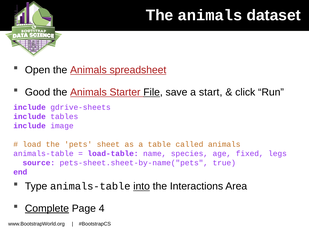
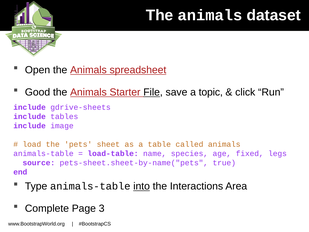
start: start -> topic
Complete underline: present -> none
4: 4 -> 3
